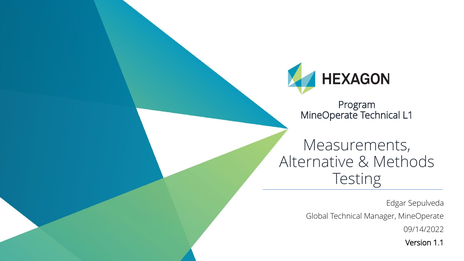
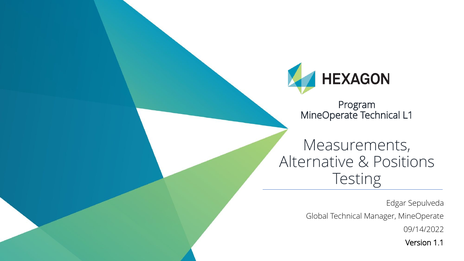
Methods: Methods -> Positions
